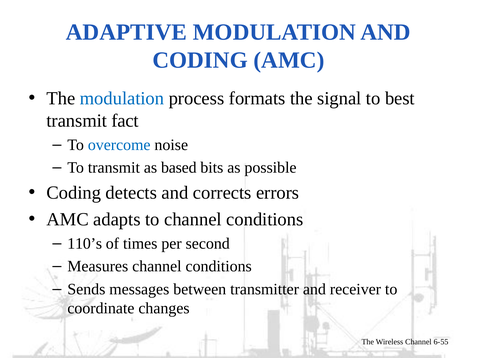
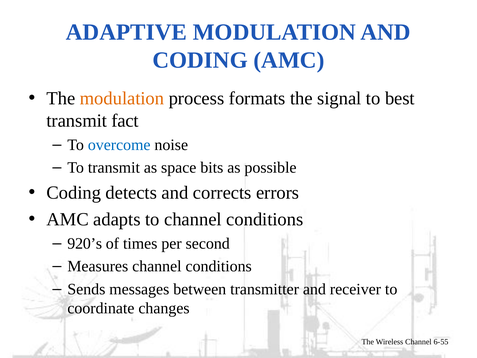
modulation at (122, 98) colour: blue -> orange
based: based -> space
110’s: 110’s -> 920’s
